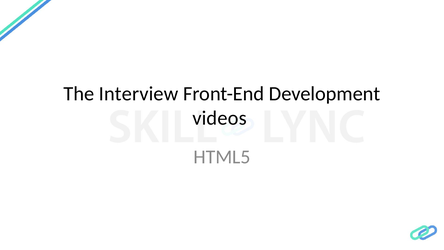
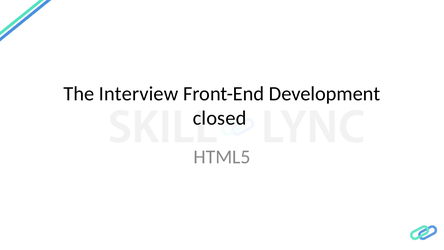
videos: videos -> closed
